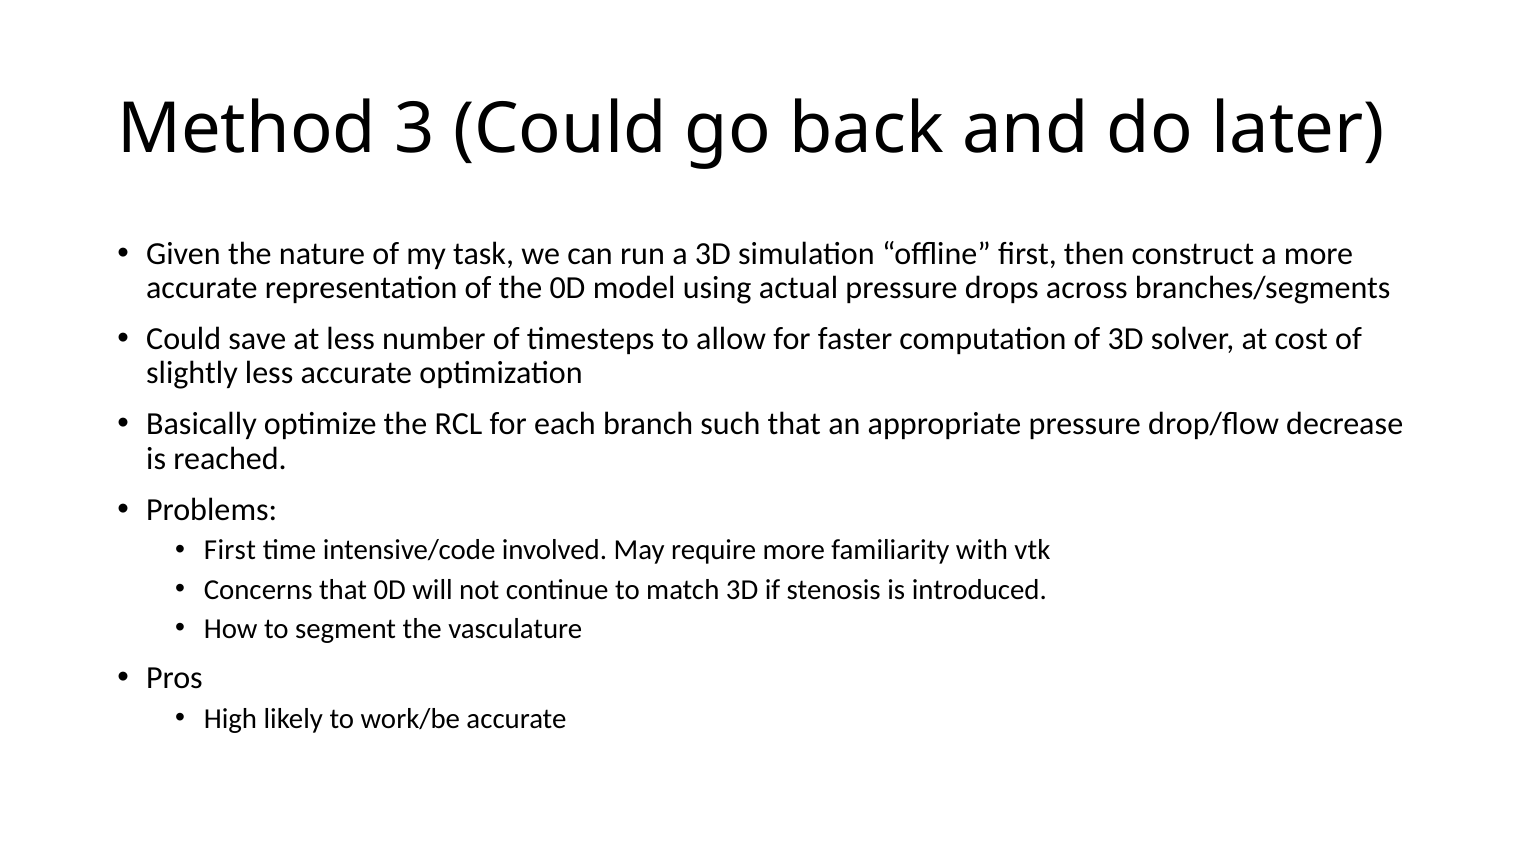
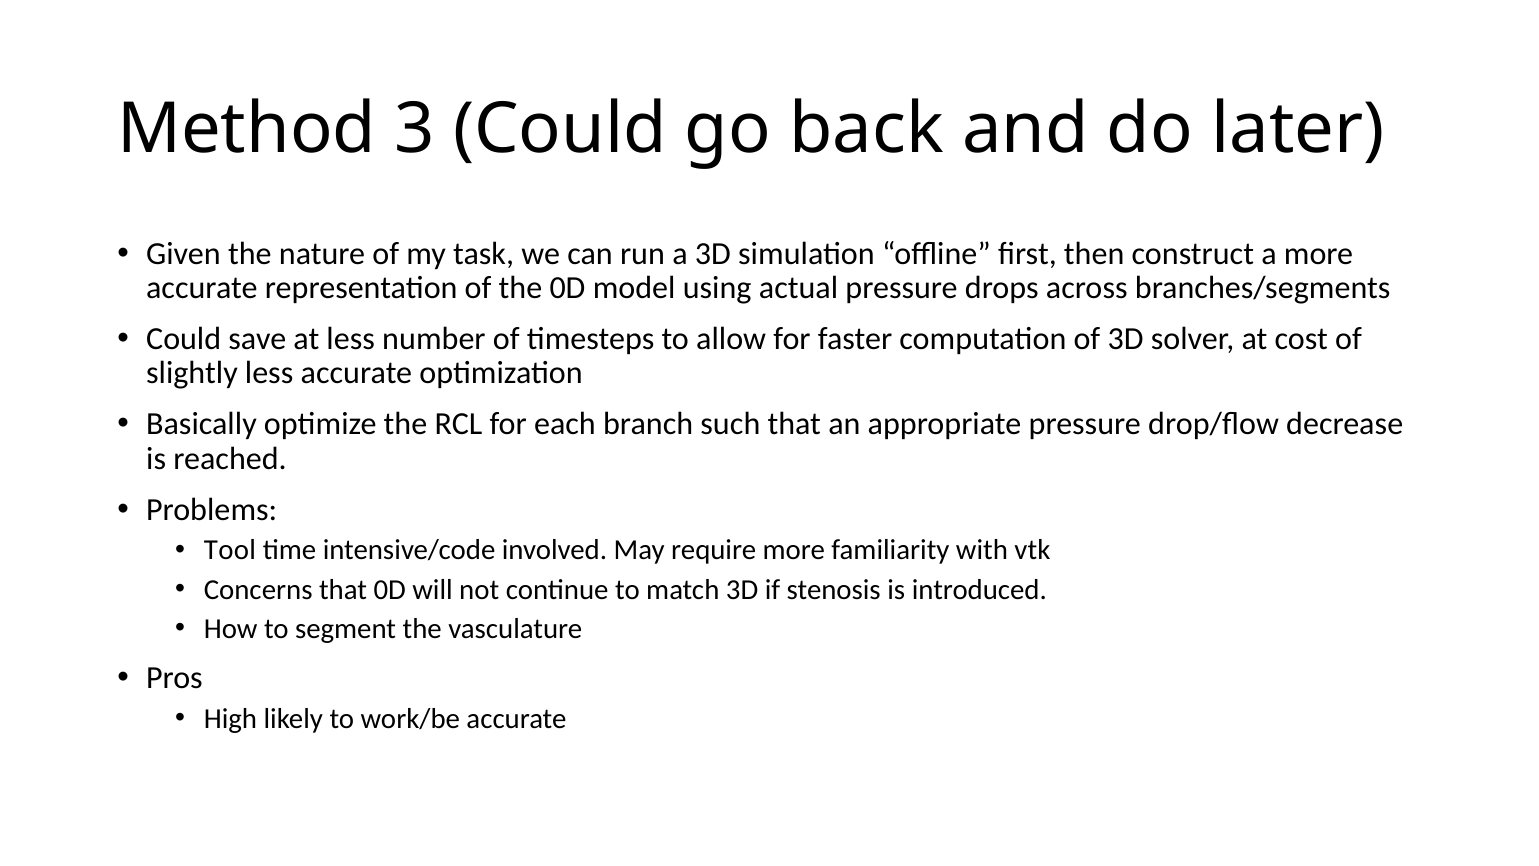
First at (230, 550): First -> Tool
